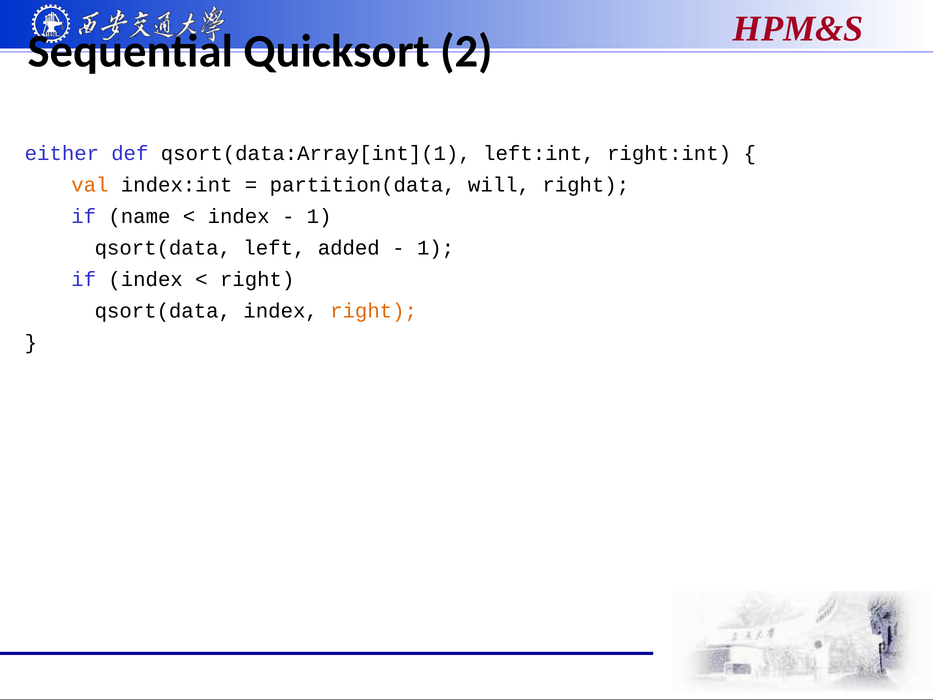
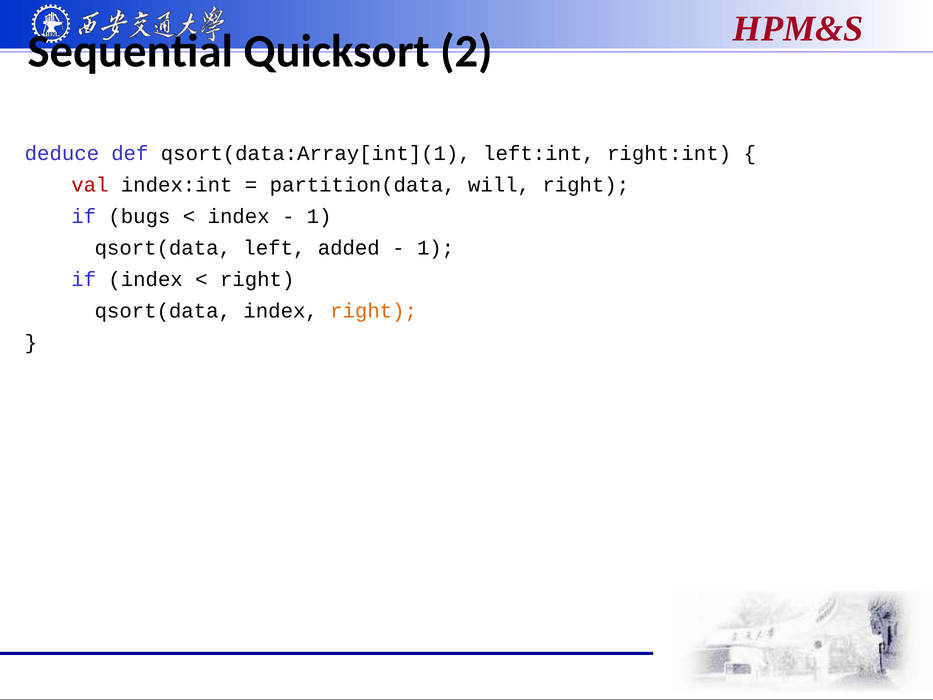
either: either -> deduce
val colour: orange -> red
name: name -> bugs
